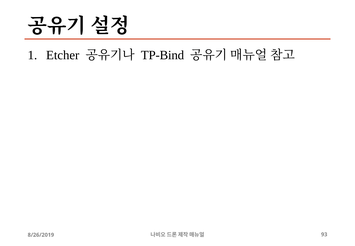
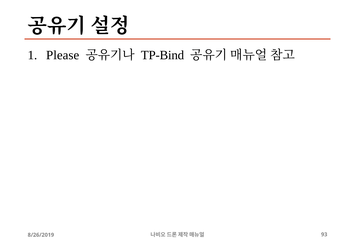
Etcher: Etcher -> Please
